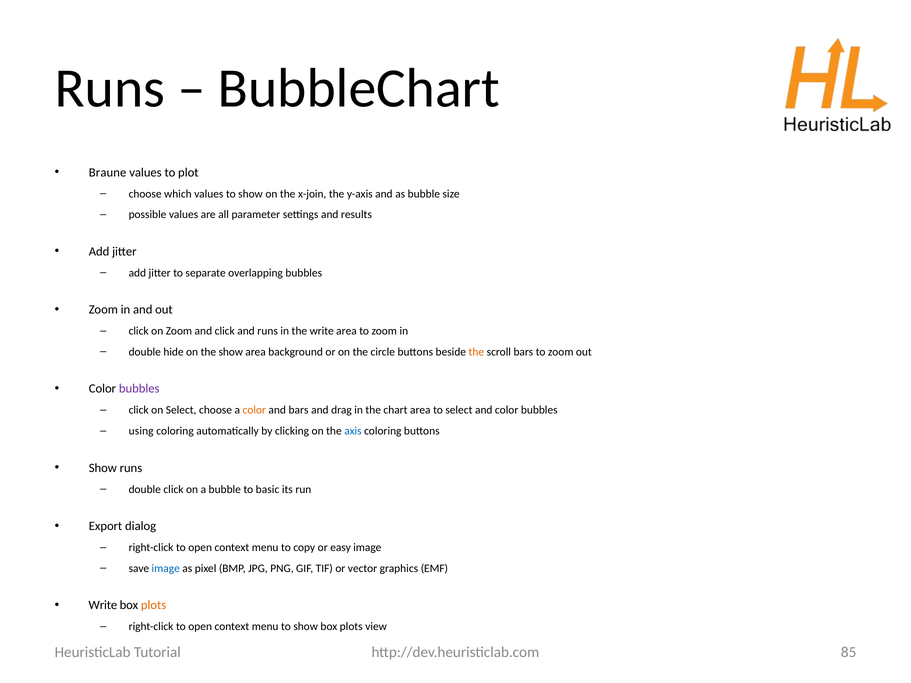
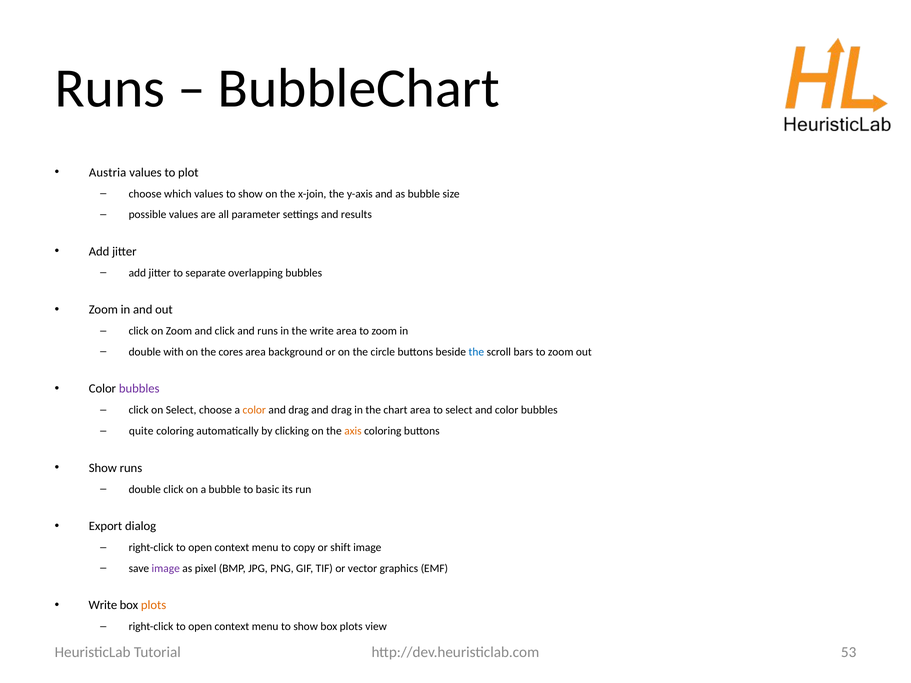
Braune: Braune -> Austria
hide: hide -> with
the show: show -> cores
the at (476, 352) colour: orange -> blue
bars at (299, 410): bars -> drag
using: using -> quite
axis colour: blue -> orange
easy: easy -> shift
image at (166, 569) colour: blue -> purple
85: 85 -> 53
